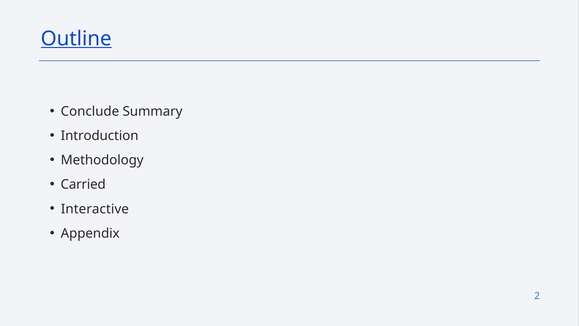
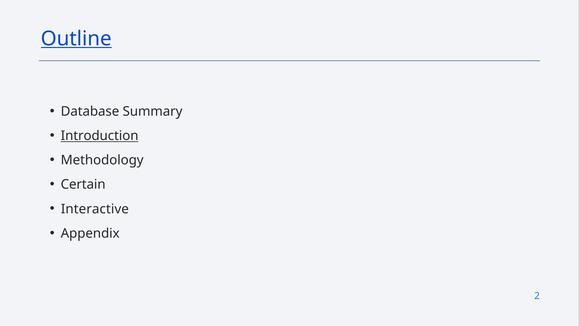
Conclude: Conclude -> Database
Introduction underline: none -> present
Carried: Carried -> Certain
